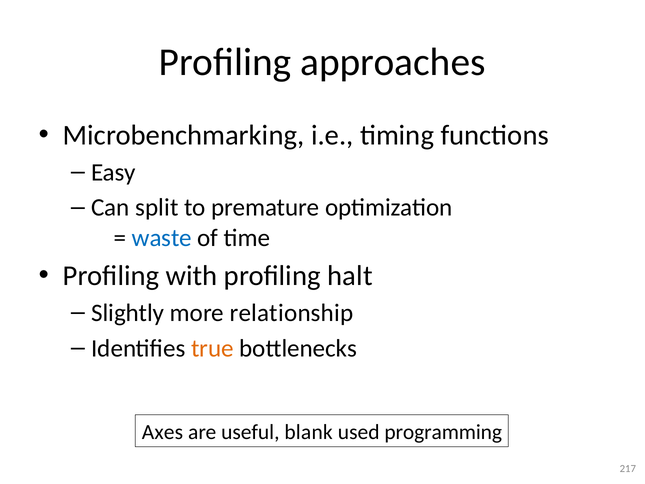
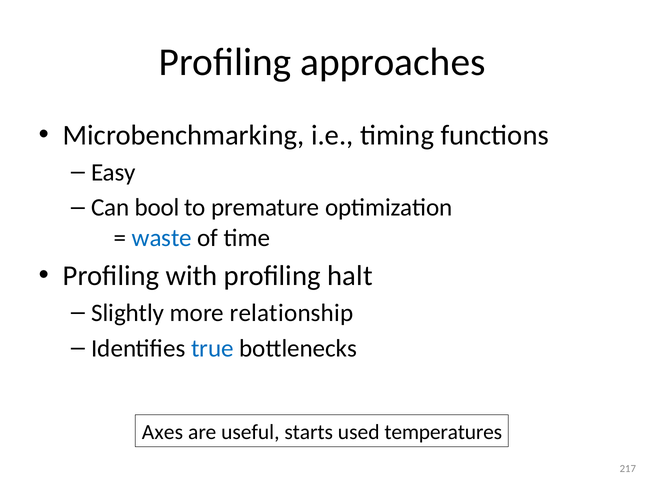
split: split -> bool
true colour: orange -> blue
blank: blank -> starts
programming: programming -> temperatures
